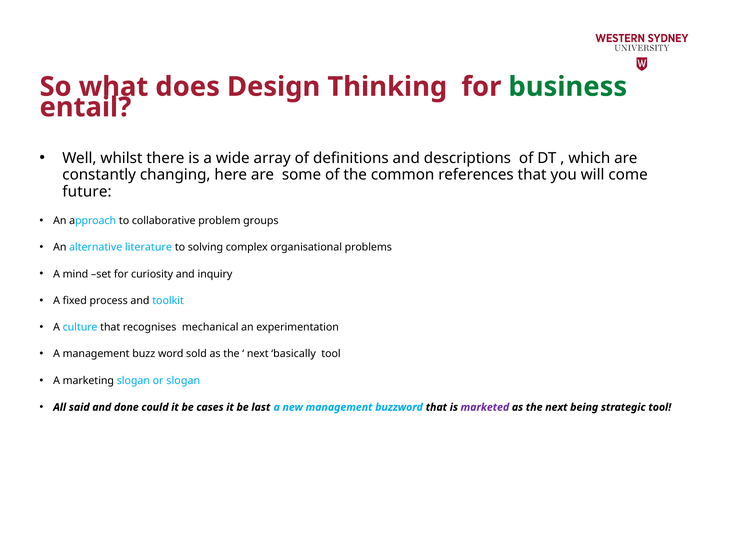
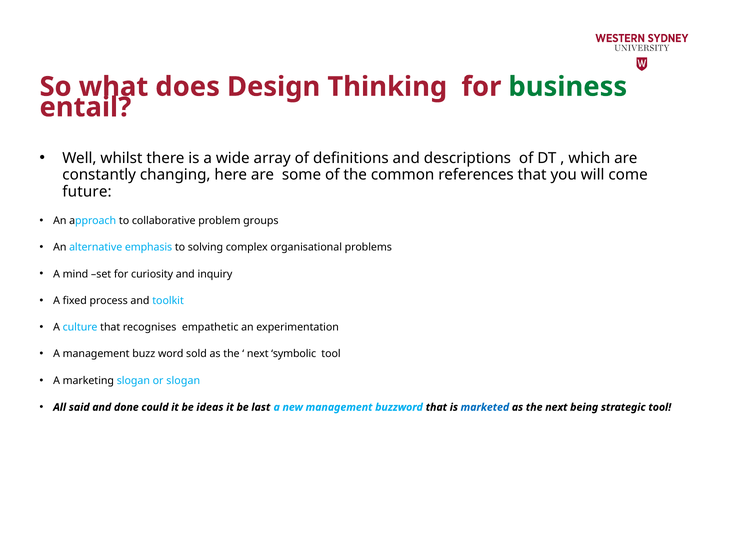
literature: literature -> emphasis
mechanical: mechanical -> empathetic
basically: basically -> symbolic
cases: cases -> ideas
marketed colour: purple -> blue
